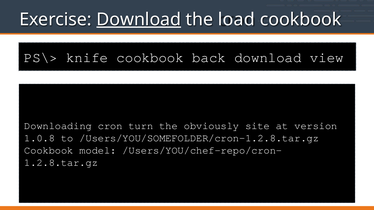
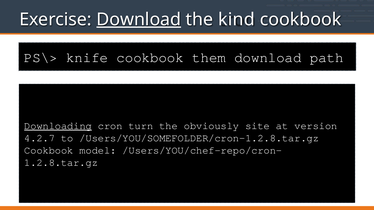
load: load -> kind
back: back -> them
view: view -> path
Downloading underline: none -> present
1.0.8: 1.0.8 -> 4.2.7
